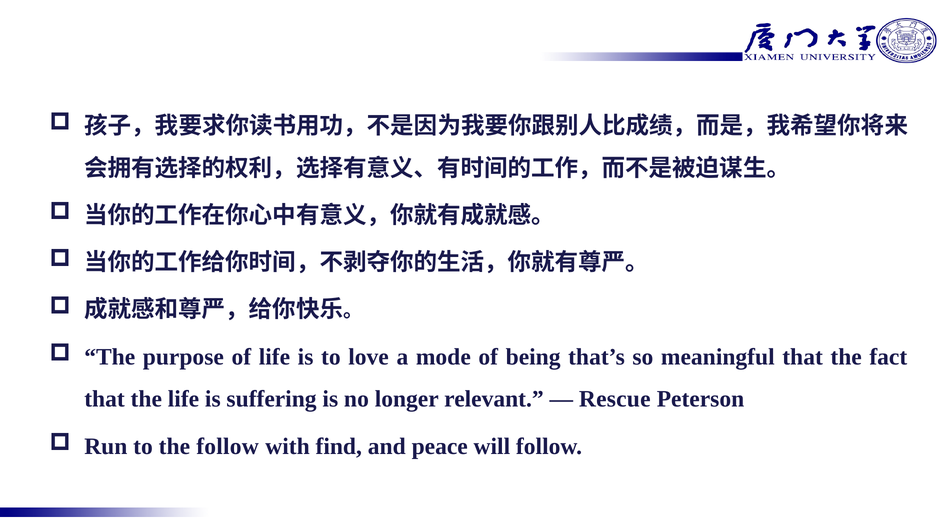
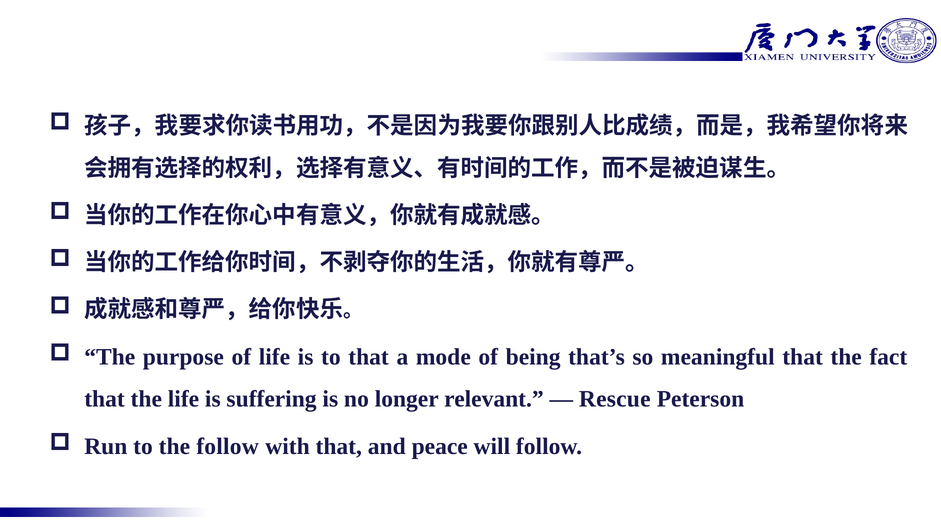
to love: love -> that
with find: find -> that
